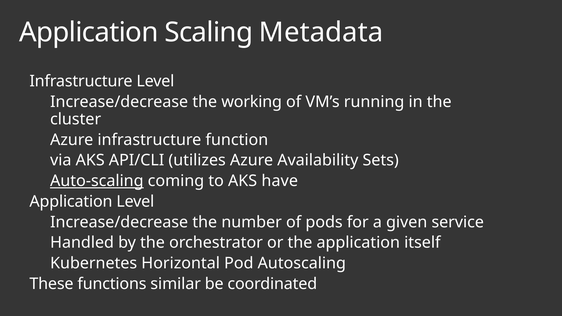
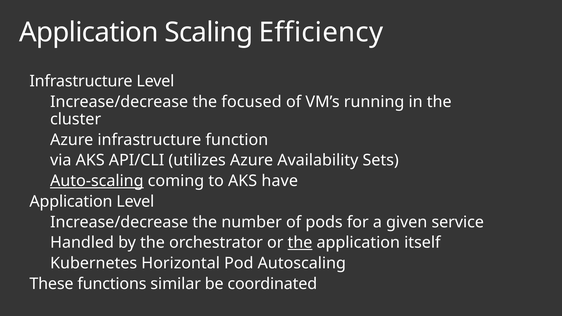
Metadata: Metadata -> Efficiency
working: working -> focused
the at (300, 243) underline: none -> present
